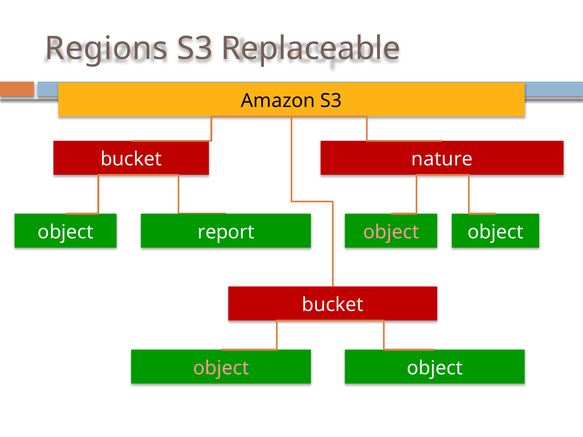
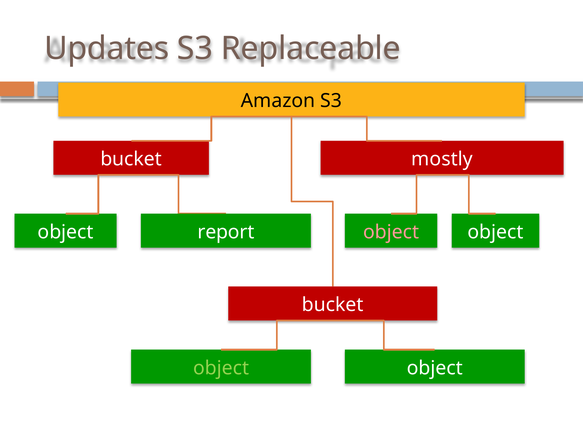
Regions: Regions -> Updates
nature: nature -> mostly
object at (221, 368) colour: pink -> light green
